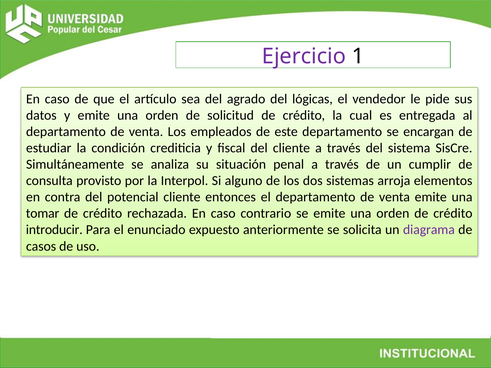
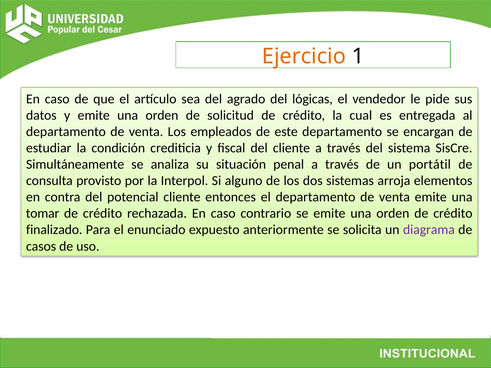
Ejercicio colour: purple -> orange
cumplir: cumplir -> portátil
introducir: introducir -> finalizado
